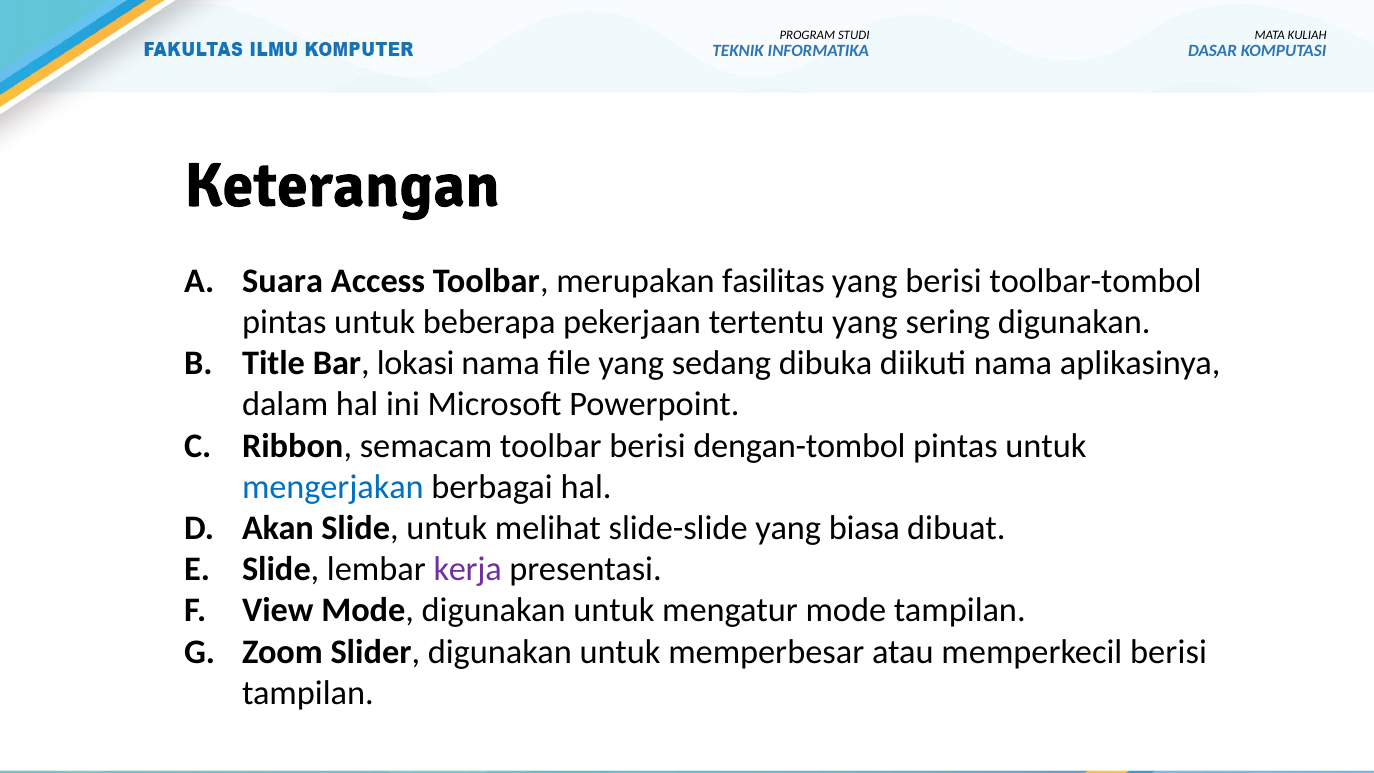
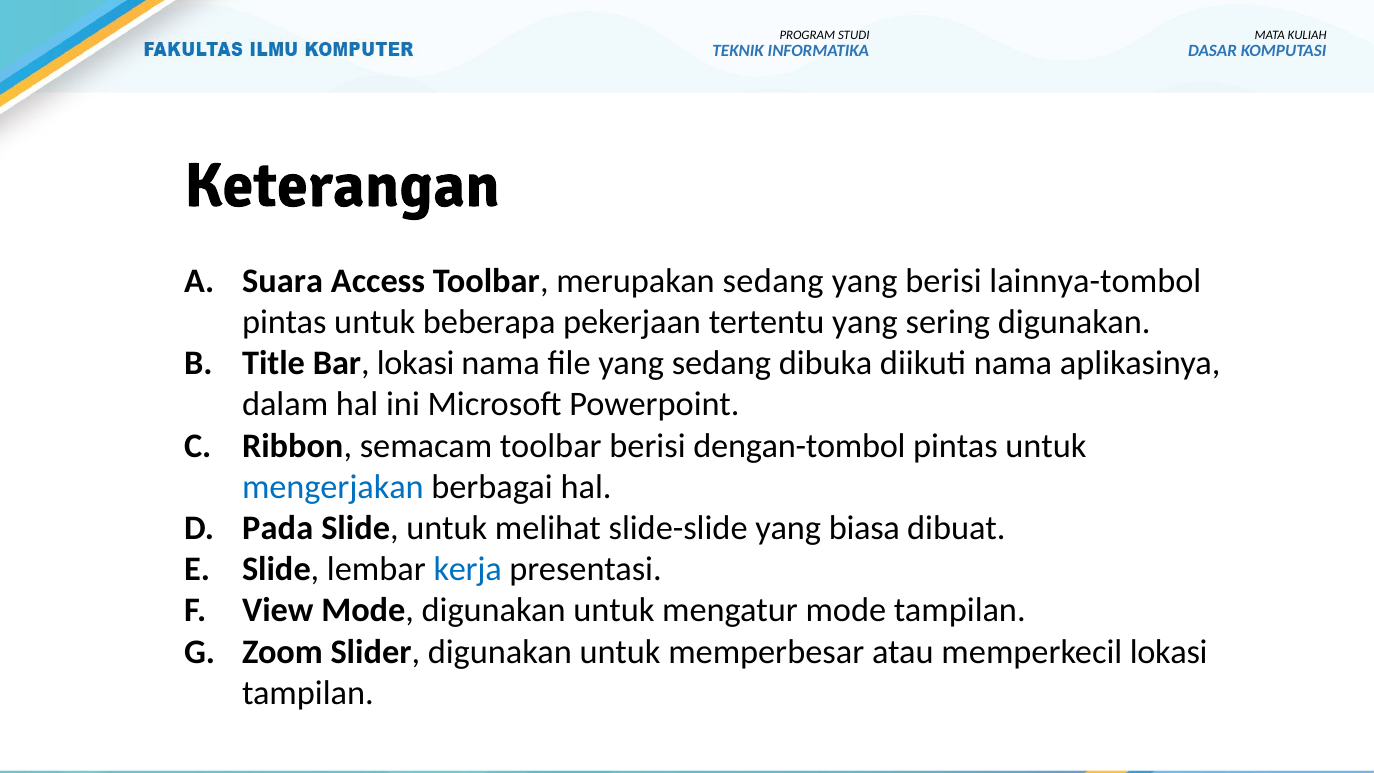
merupakan fasilitas: fasilitas -> sedang
toolbar-tombol: toolbar-tombol -> lainnya-tombol
Akan: Akan -> Pada
kerja colour: purple -> blue
memperkecil berisi: berisi -> lokasi
